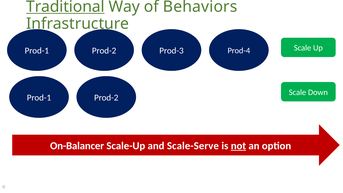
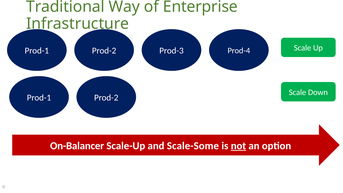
Traditional underline: present -> none
Behaviors: Behaviors -> Enterprise
Scale-Serve: Scale-Serve -> Scale-Some
